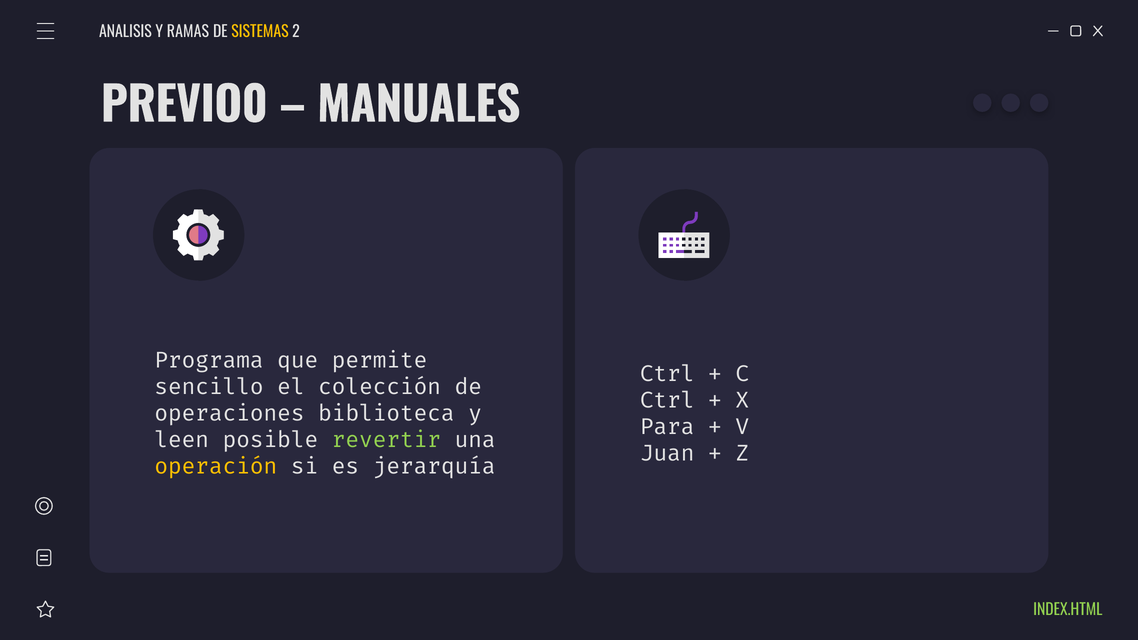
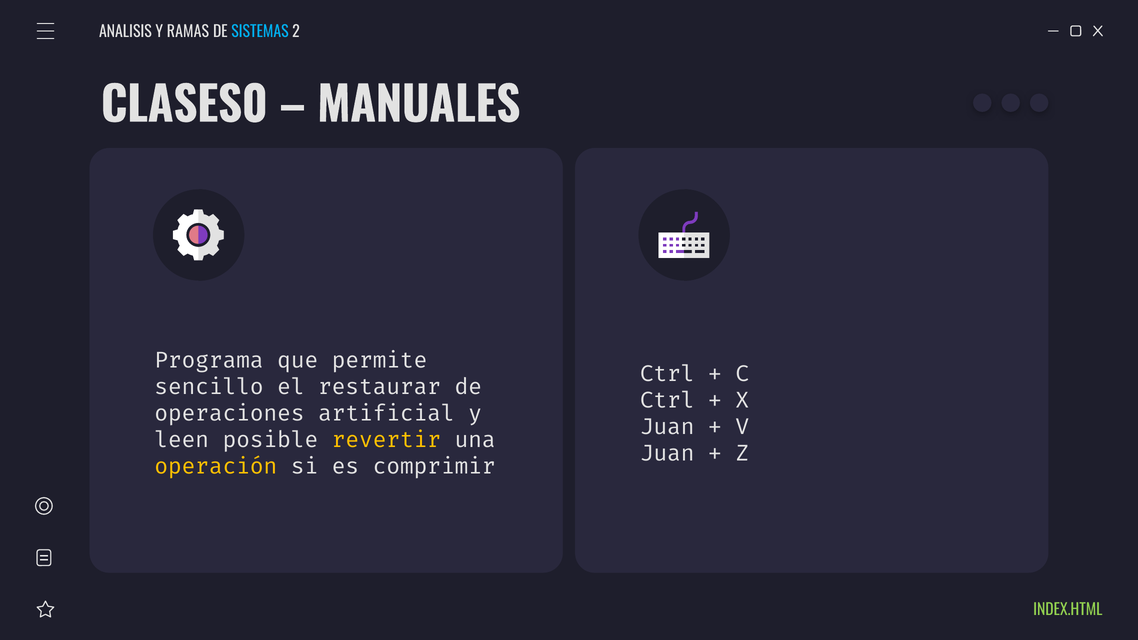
SISTEMAS colour: yellow -> light blue
PREVIO0: PREVIO0 -> CLASES0
colección: colección -> restaurar
biblioteca: biblioteca -> artificial
Para at (667, 427): Para -> Juan
revertir colour: light green -> yellow
jerarquía: jerarquía -> comprimir
